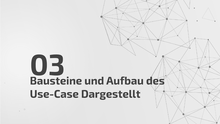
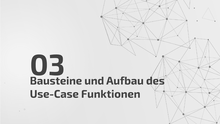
Dargestellt: Dargestellt -> Funktionen
